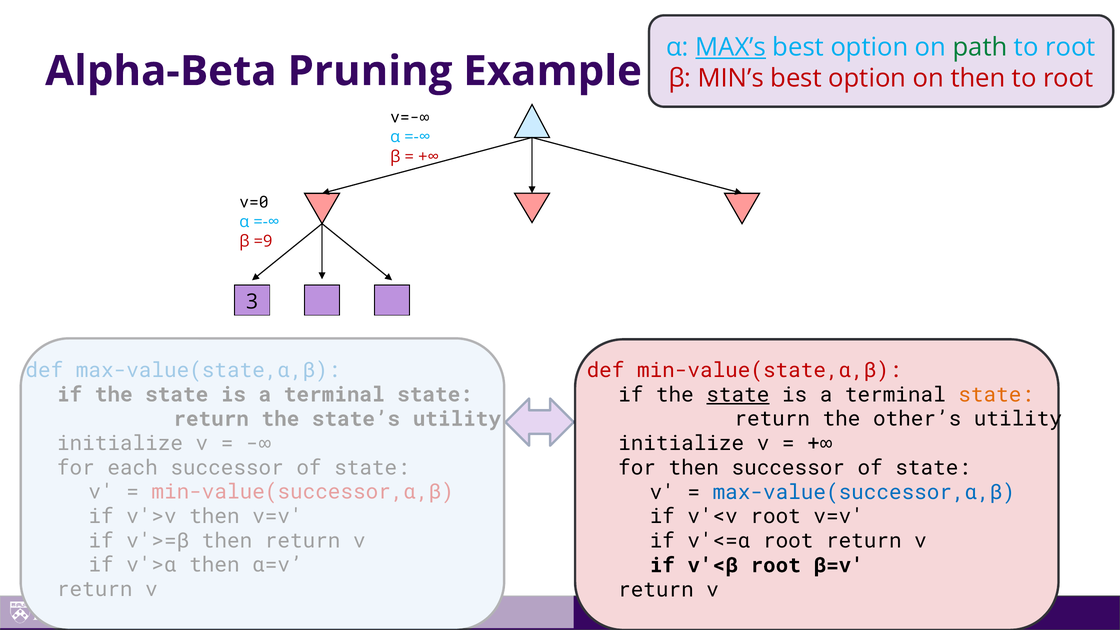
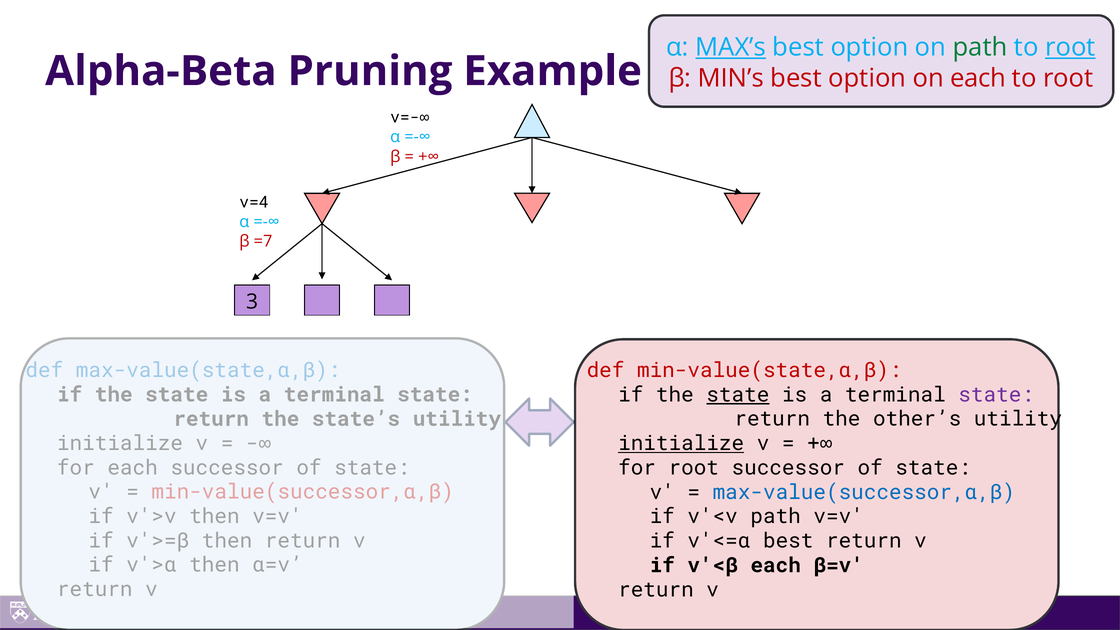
root at (1070, 47) underline: none -> present
on then: then -> each
v=0: v=0 -> v=4
=9: =9 -> =7
state at (996, 395) colour: orange -> purple
initialize at (681, 443) underline: none -> present
for then: then -> root
v'<v root: root -> path
v'<=α root: root -> best
v'<β root: root -> each
